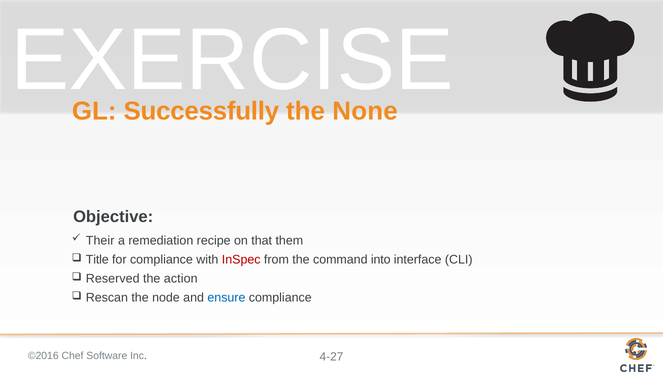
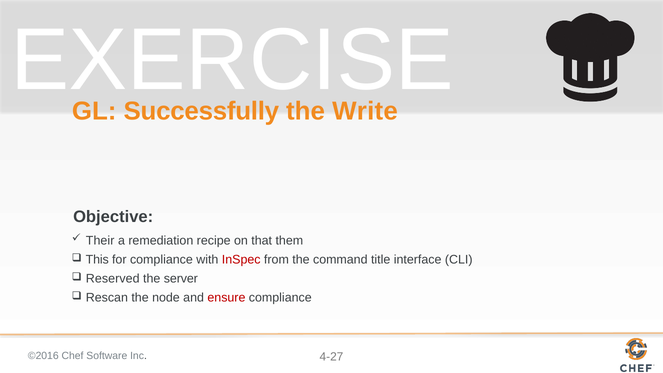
None: None -> Write
Title: Title -> This
into: into -> title
action: action -> server
ensure colour: blue -> red
